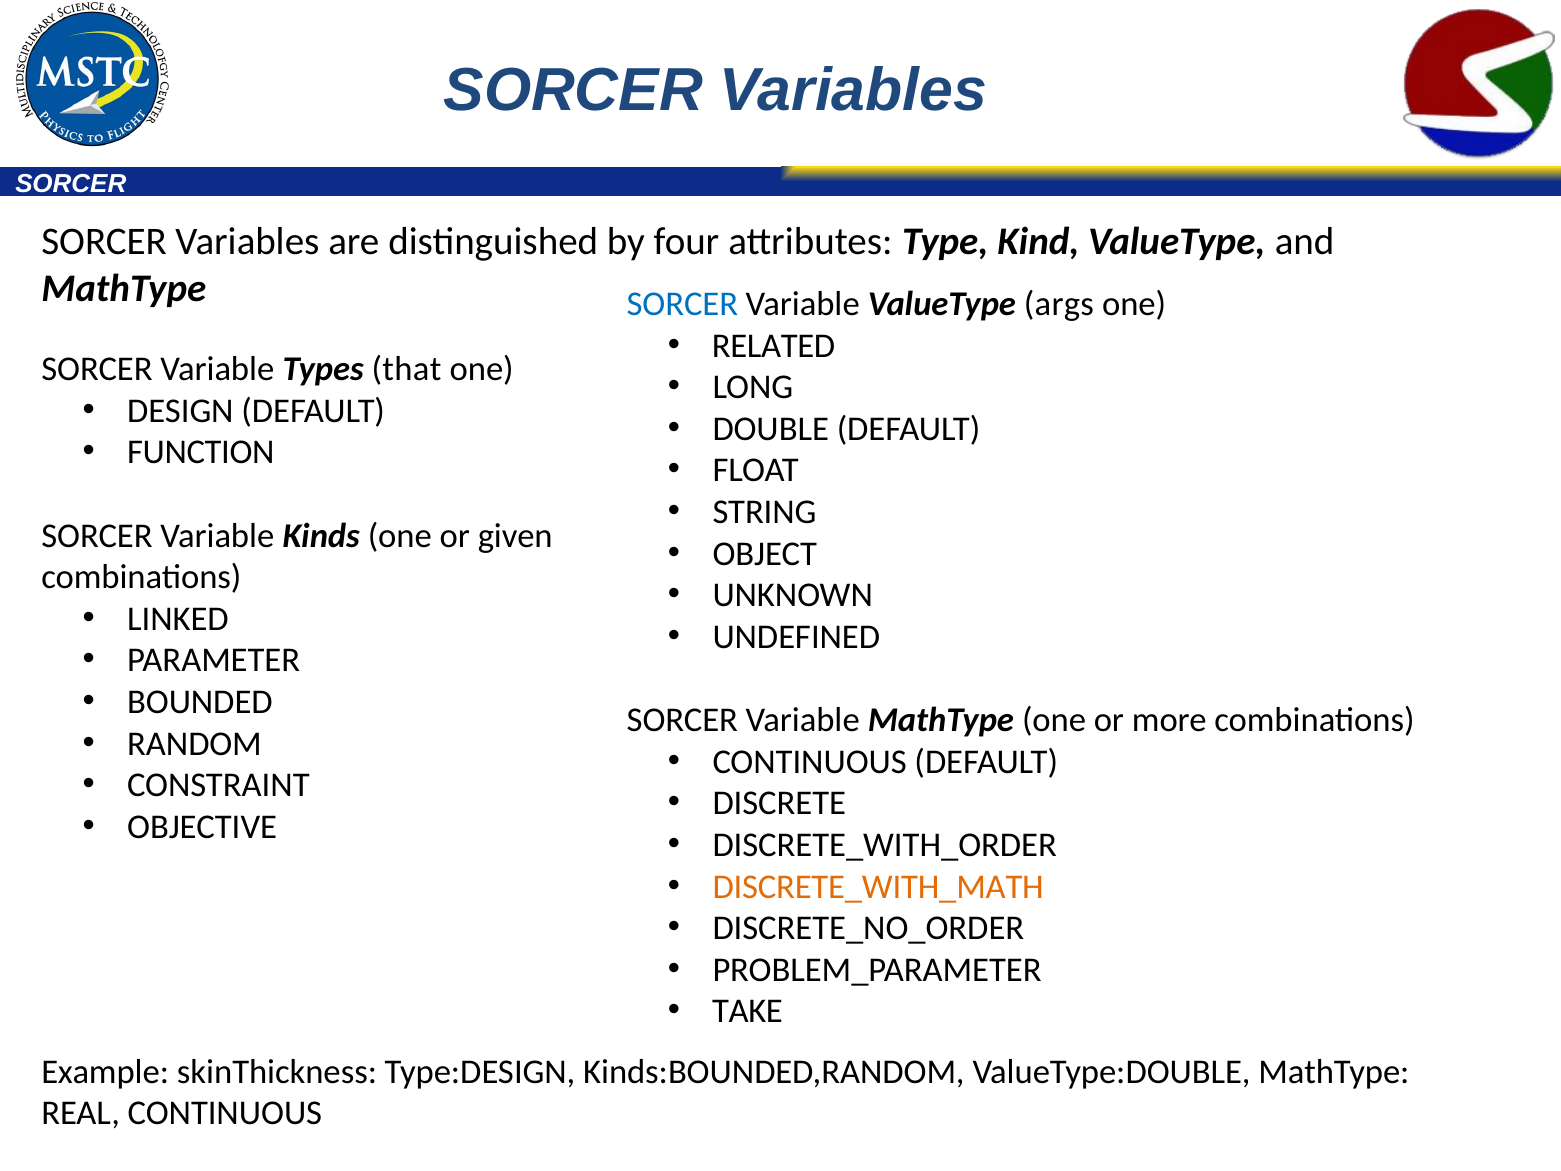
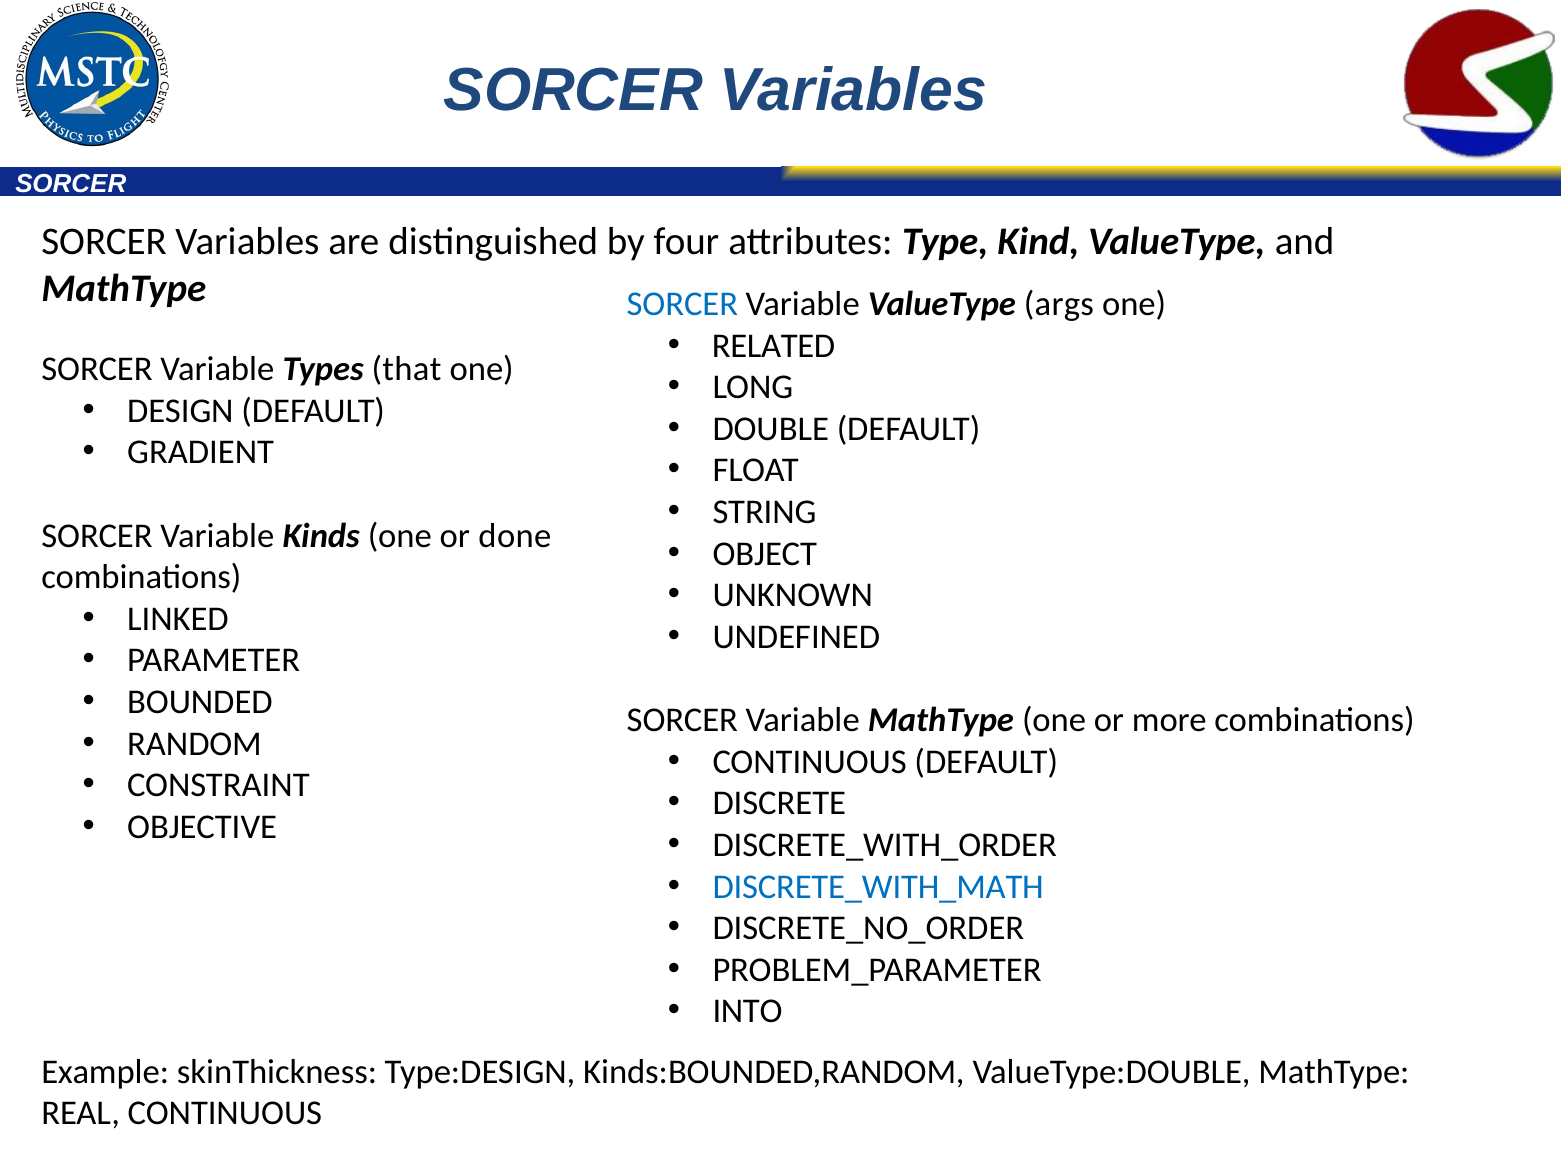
FUNCTION: FUNCTION -> GRADIENT
given: given -> done
DISCRETE_WITH_MATH colour: orange -> blue
TAKE: TAKE -> INTO
